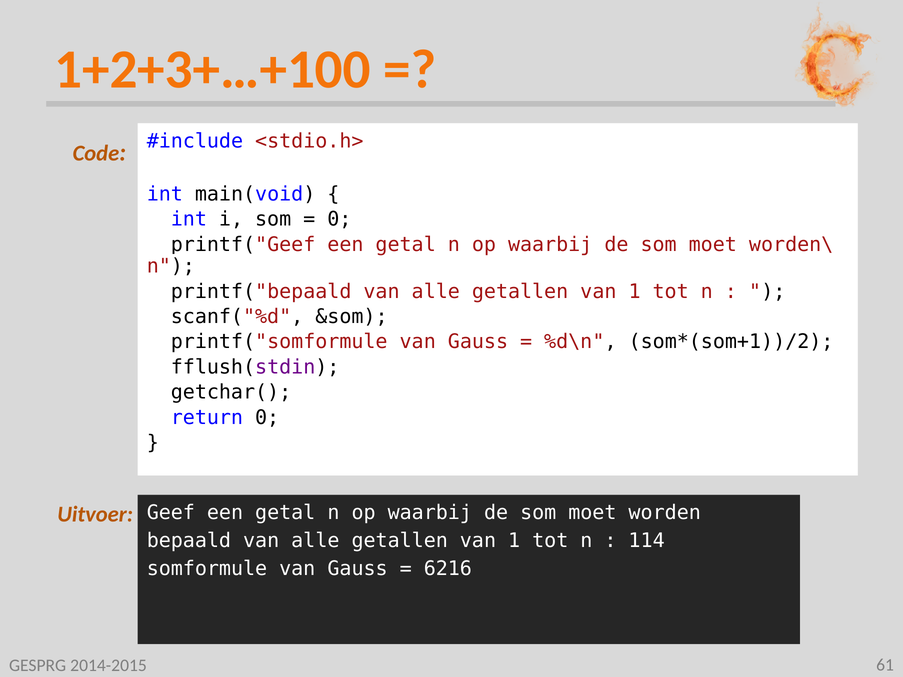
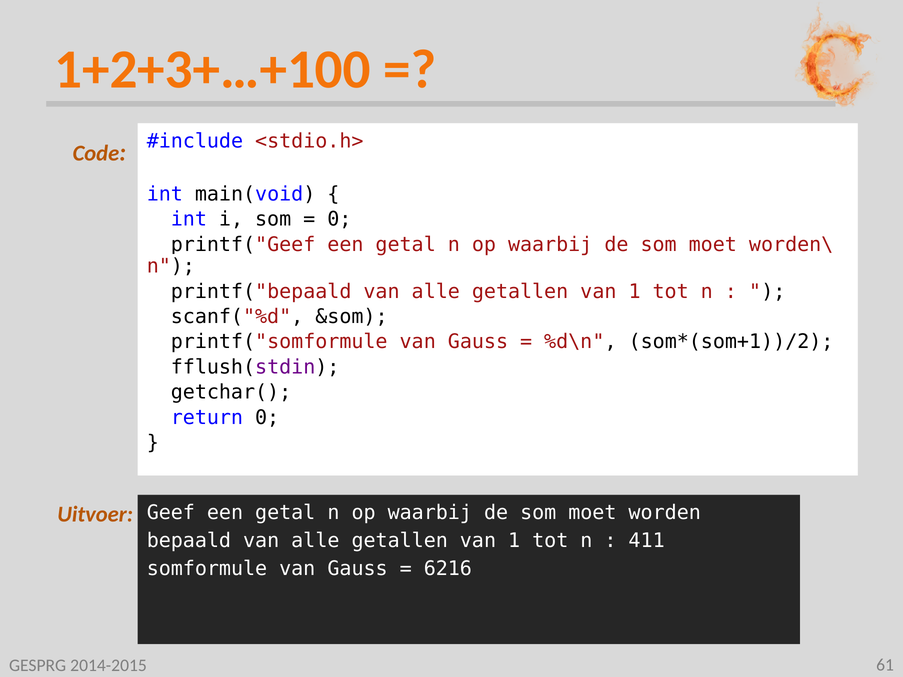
114: 114 -> 411
